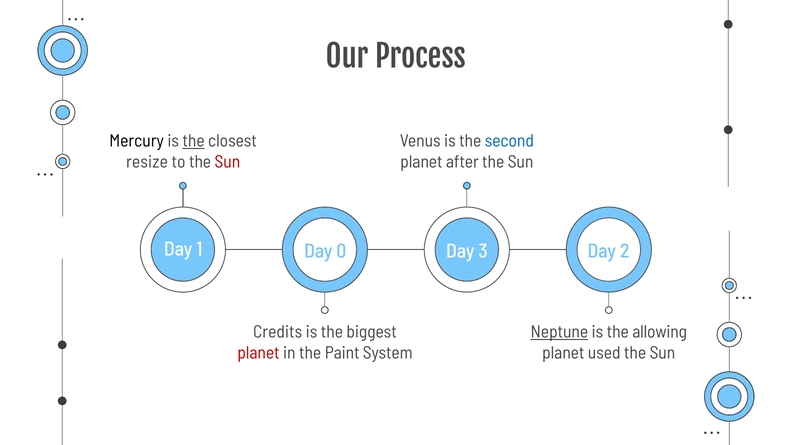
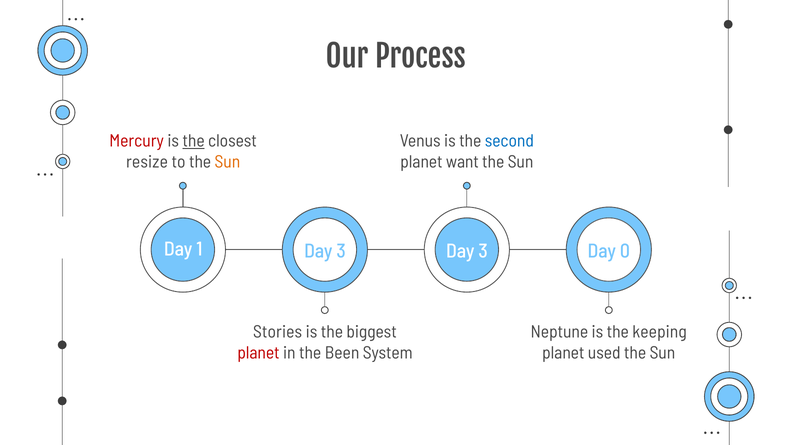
Mercury colour: black -> red
Sun at (227, 162) colour: red -> orange
after: after -> want
1 Day 0: 0 -> 3
2: 2 -> 0
Credits: Credits -> Stories
Neptune underline: present -> none
allowing: allowing -> keeping
Paint: Paint -> Been
